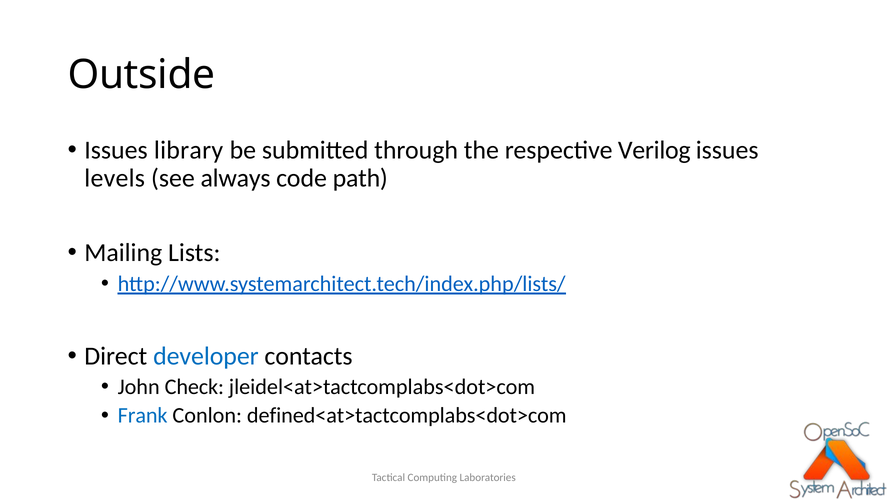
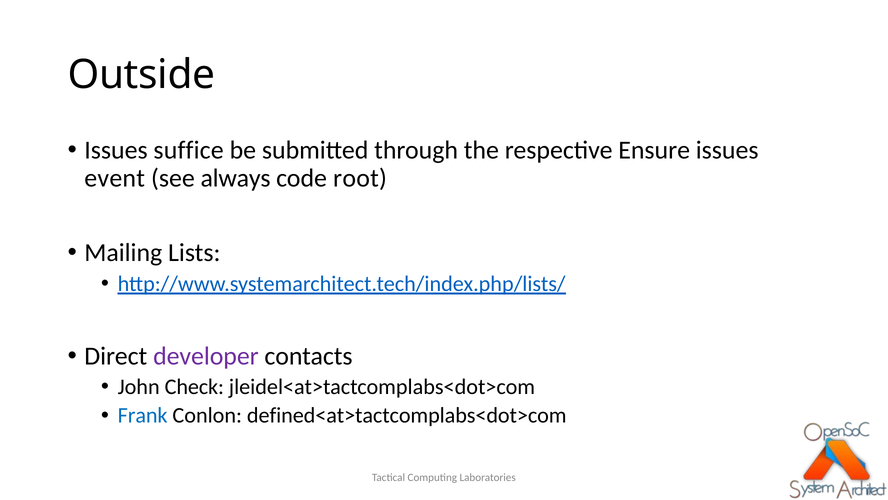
library: library -> suffice
Verilog: Verilog -> Ensure
levels: levels -> event
path: path -> root
developer colour: blue -> purple
